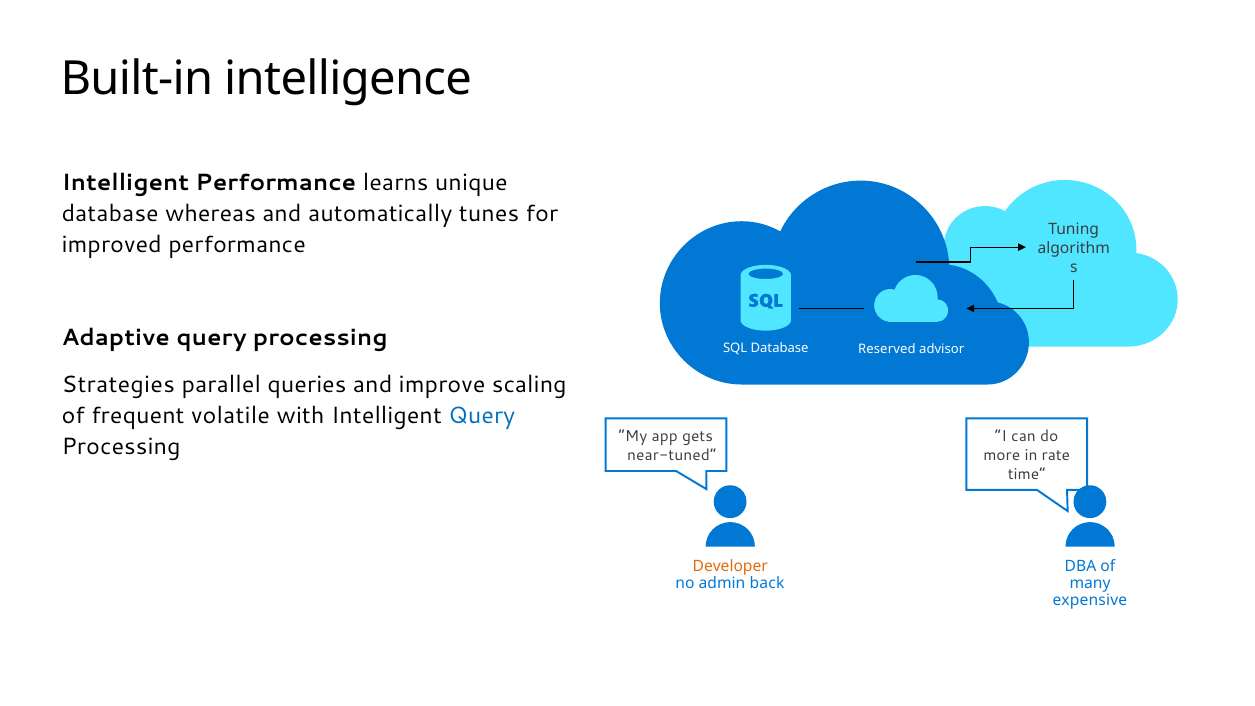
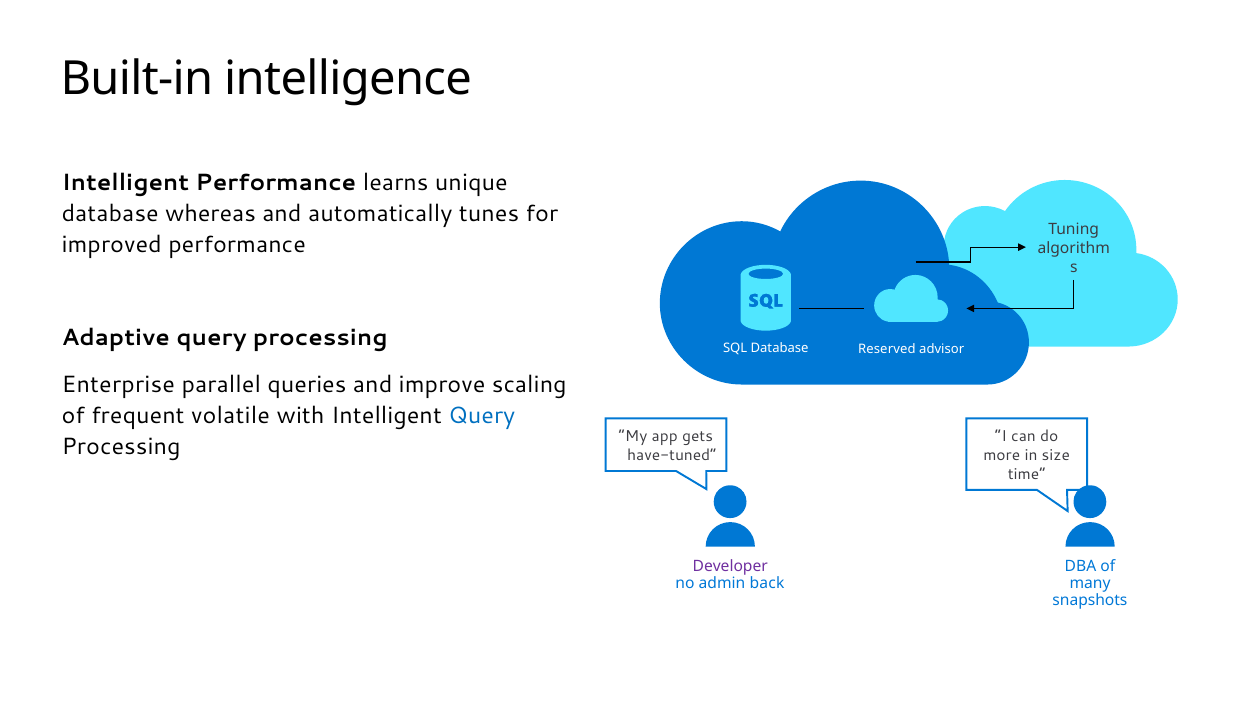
Strategies: Strategies -> Enterprise
near-tuned: near-tuned -> have-tuned
rate: rate -> size
Developer colour: orange -> purple
expensive: expensive -> snapshots
